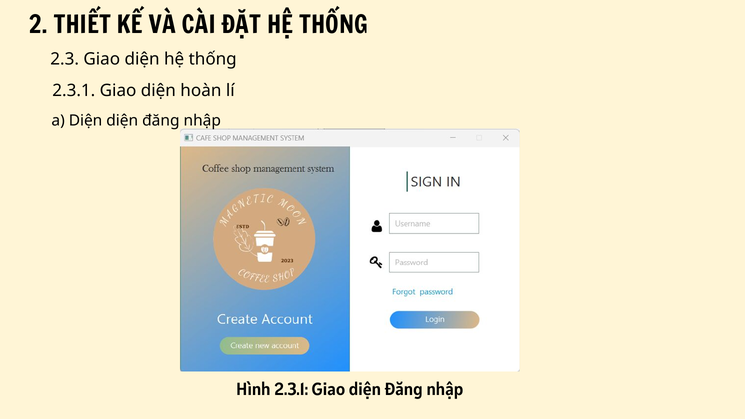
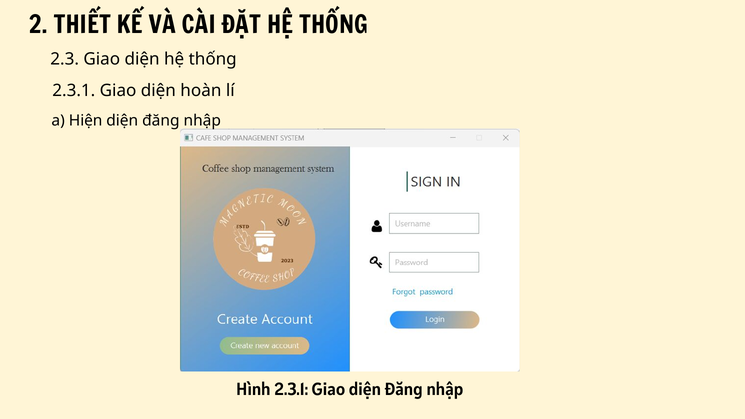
a Diện: Diện -> Hiện
